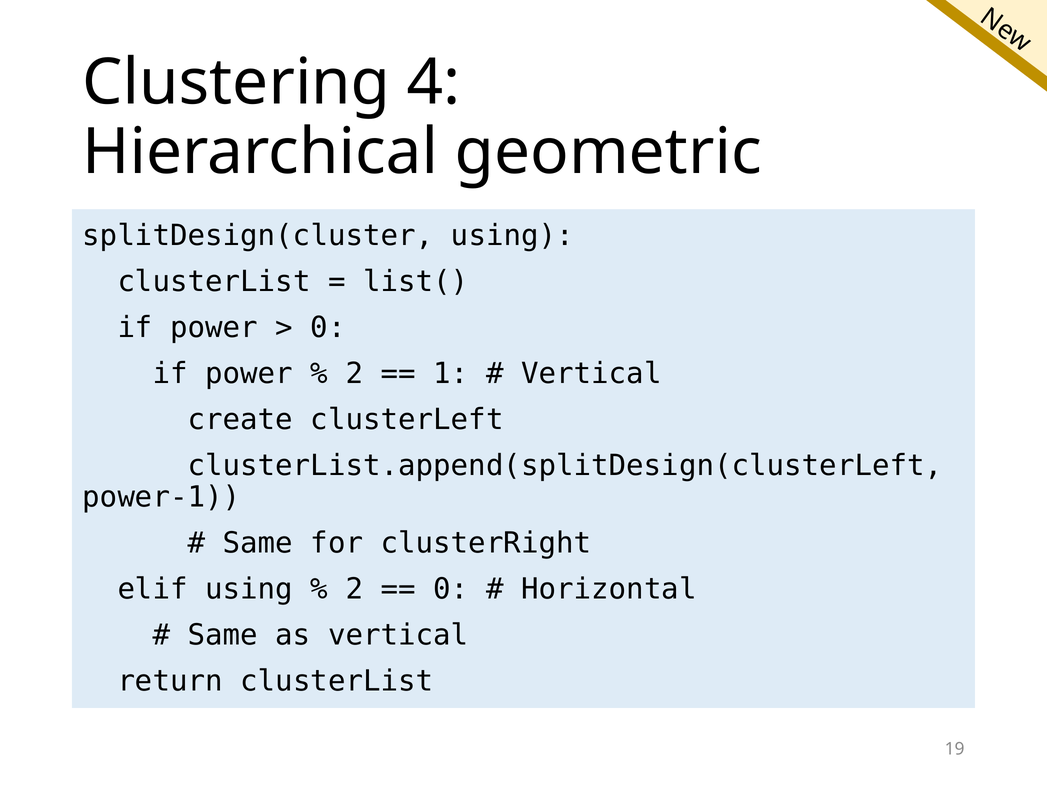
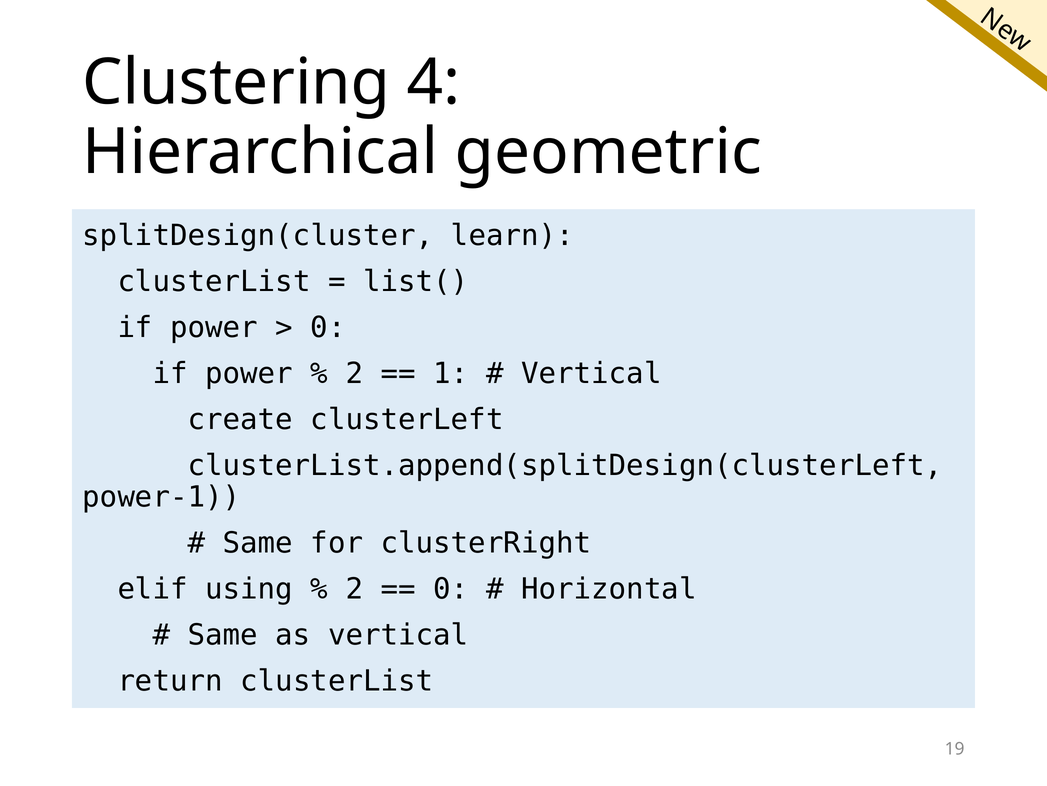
splitDesign(cluster using: using -> learn
